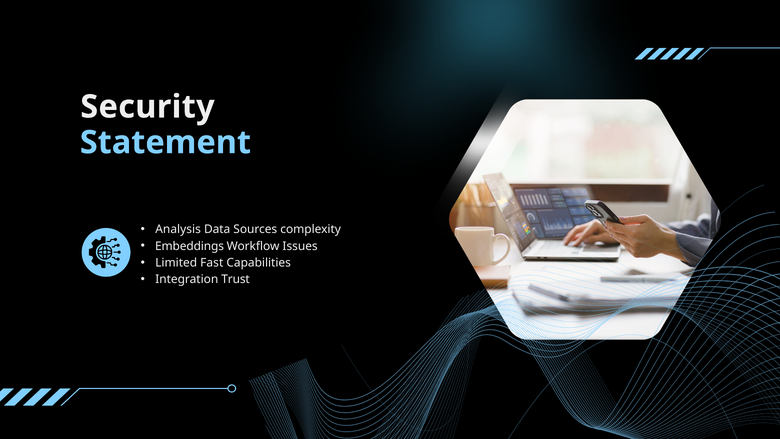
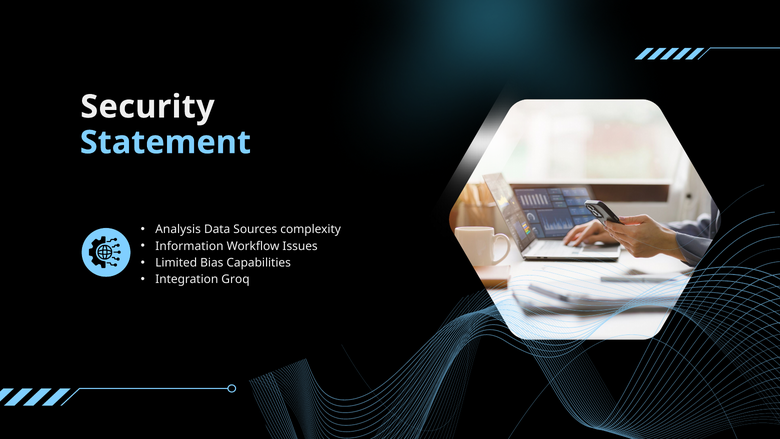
Embeddings: Embeddings -> Information
Fast: Fast -> Bias
Trust: Trust -> Groq
